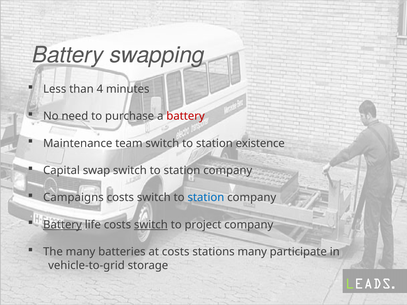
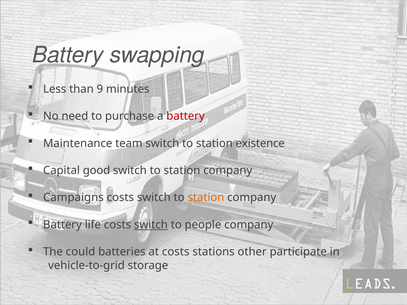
4: 4 -> 9
swap: swap -> good
station at (206, 198) colour: blue -> orange
Battery at (62, 225) underline: present -> none
project: project -> people
The many: many -> could
stations many: many -> other
